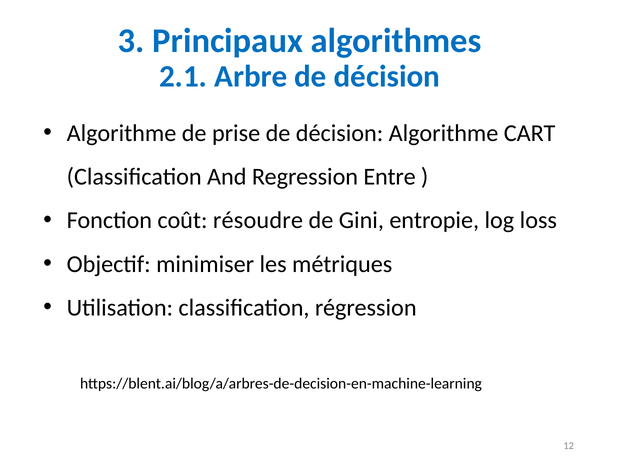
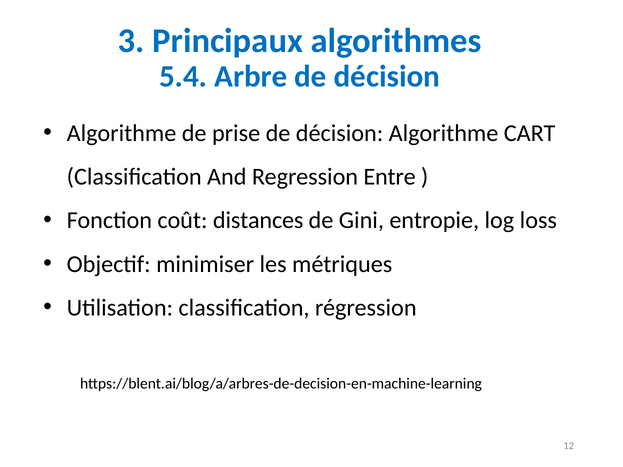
2.1: 2.1 -> 5.4
résoudre: résoudre -> distances
